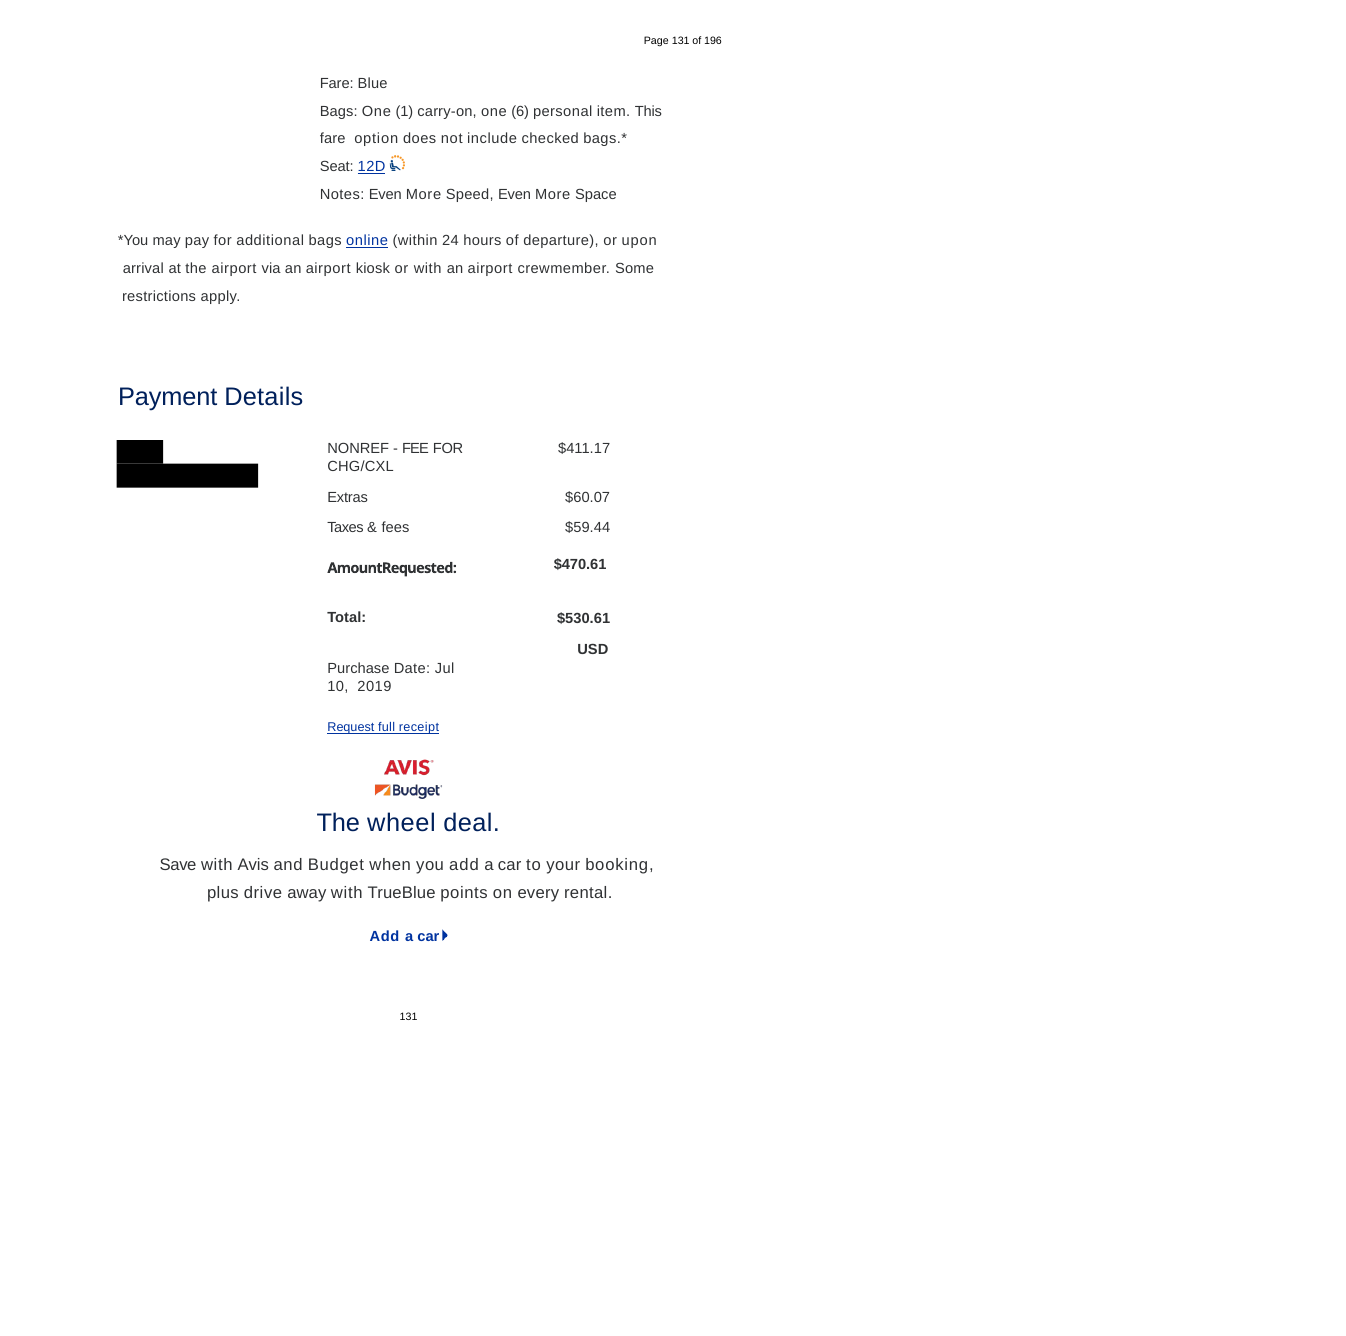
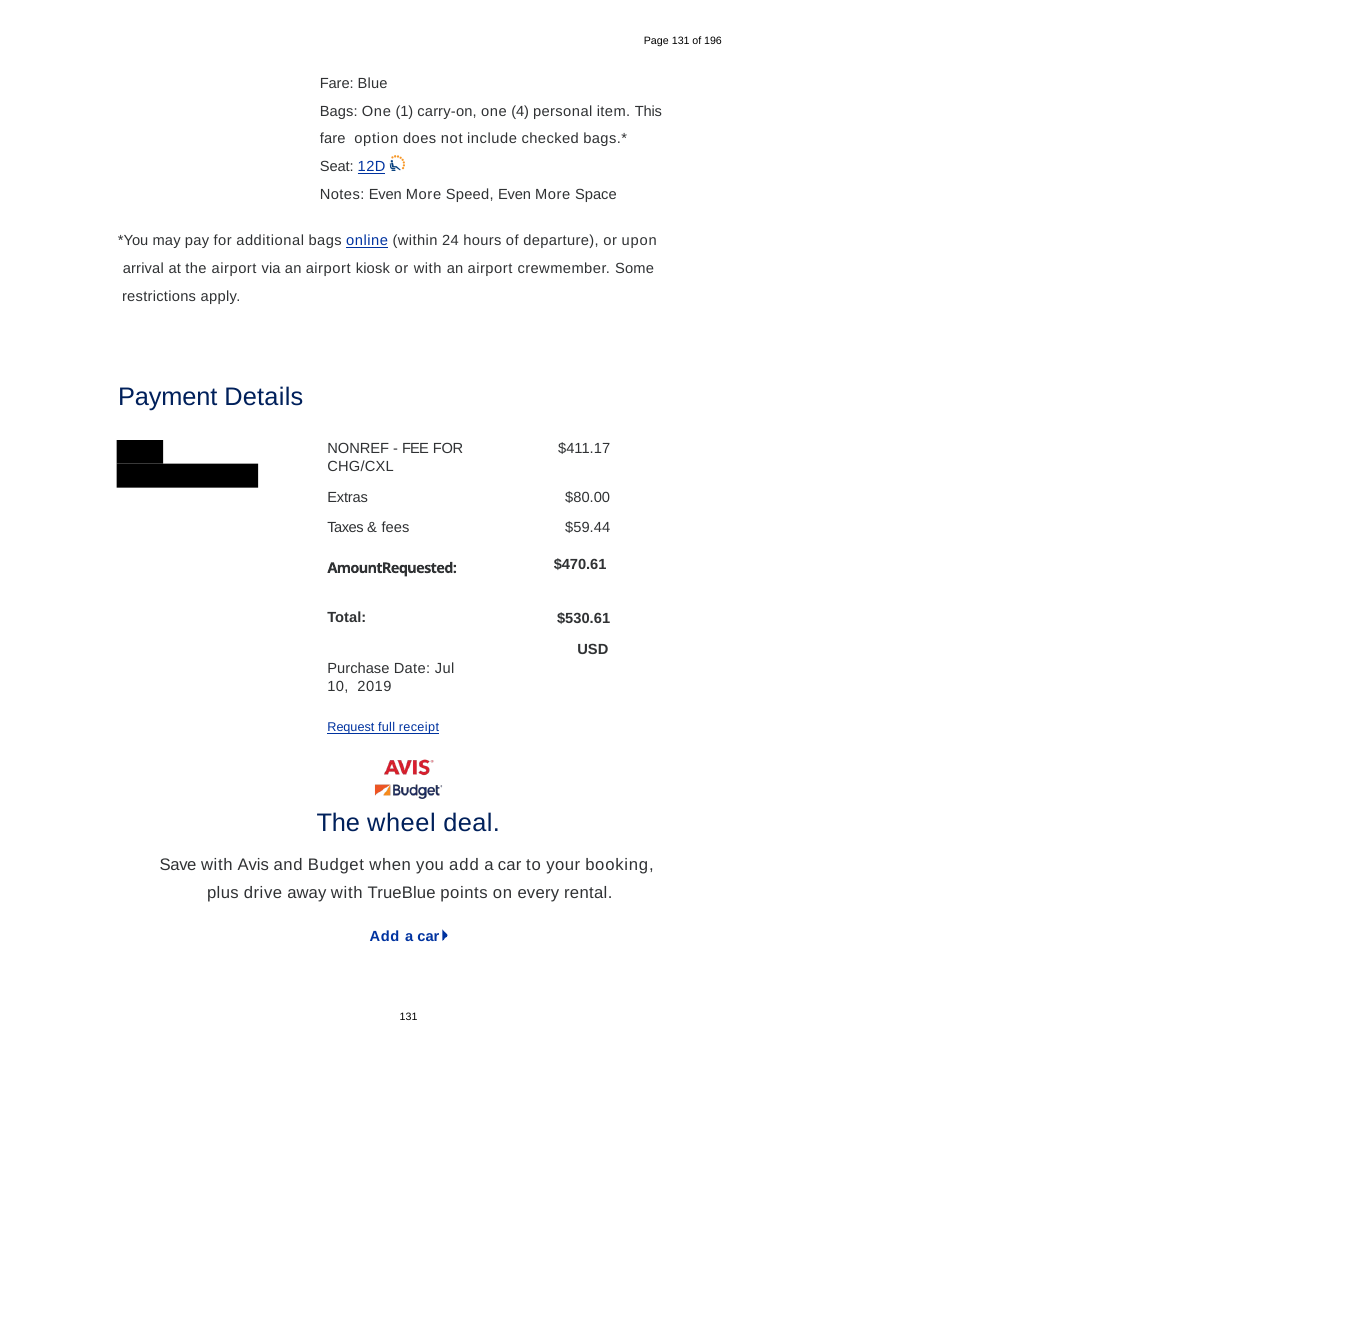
6: 6 -> 4
$60.07: $60.07 -> $80.00
